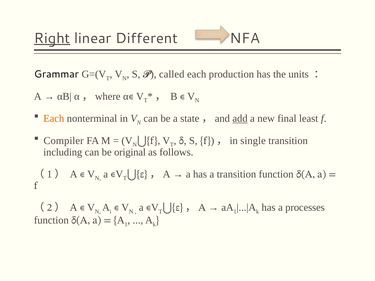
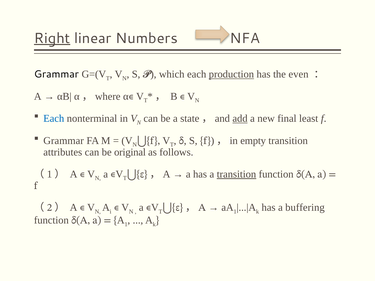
Different: Different -> Numbers
called: called -> which
production underline: none -> present
units: units -> even
Each at (54, 119) colour: orange -> blue
Compiler at (64, 141): Compiler -> Grammar
single: single -> empty
including: including -> attributes
transition at (236, 174) underline: none -> present
processes: processes -> buffering
